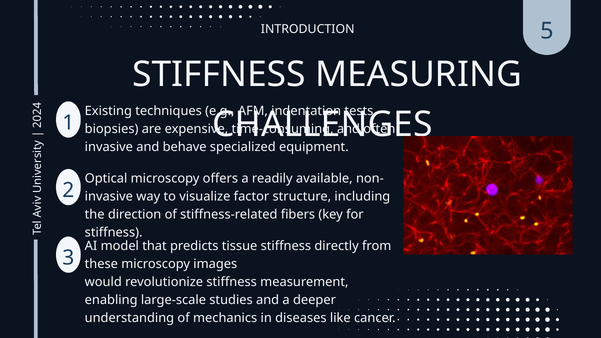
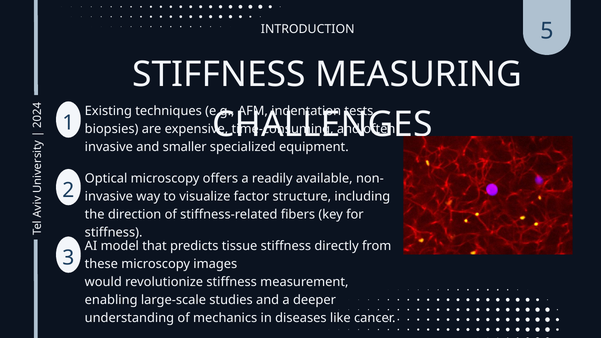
behave: behave -> smaller
